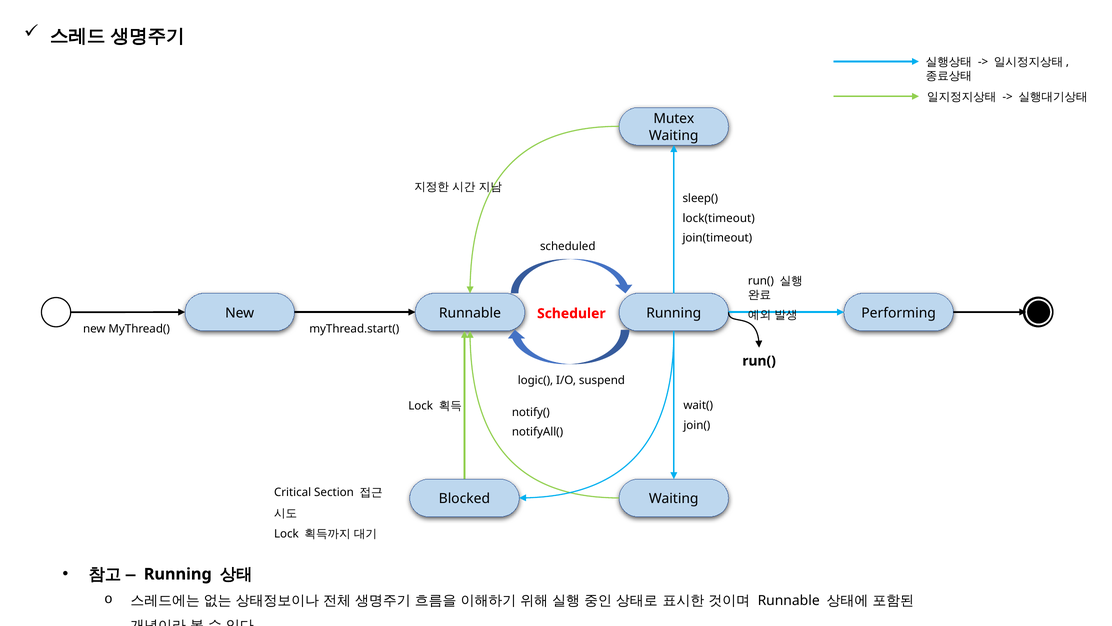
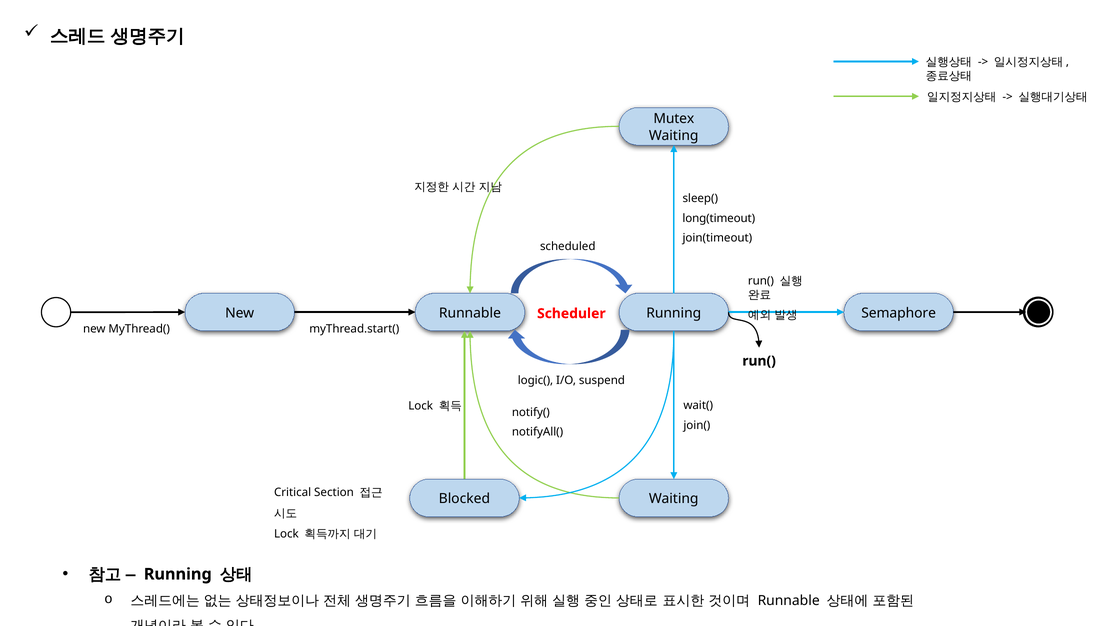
lock(timeout: lock(timeout -> long(timeout
Performing: Performing -> Semaphore
